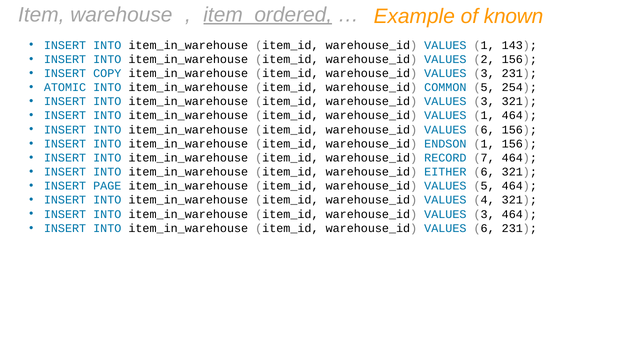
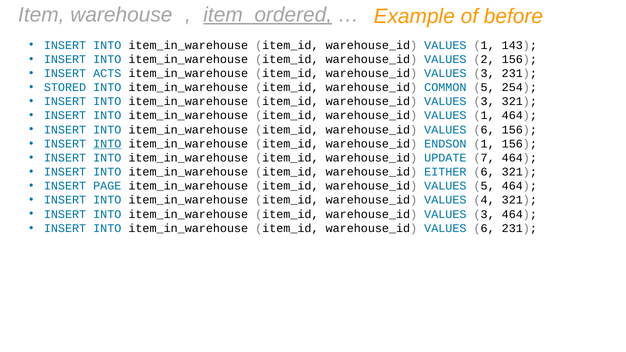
known: known -> before
COPY: COPY -> ACTS
ATOMIC: ATOMIC -> STORED
INTO at (107, 144) underline: none -> present
RECORD: RECORD -> UPDATE
